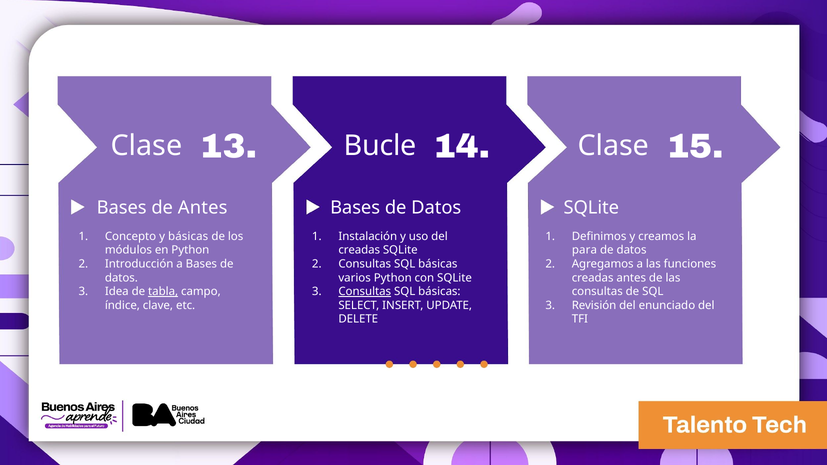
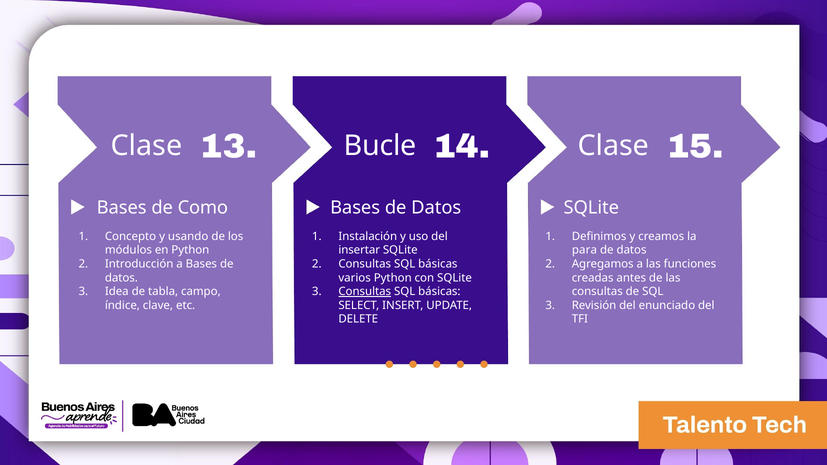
de Antes: Antes -> Como
y básicas: básicas -> usando
creadas at (359, 250): creadas -> insertar
tabla underline: present -> none
